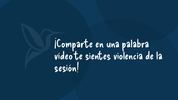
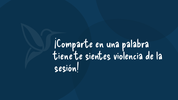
vídeo: vídeo -> tiene
